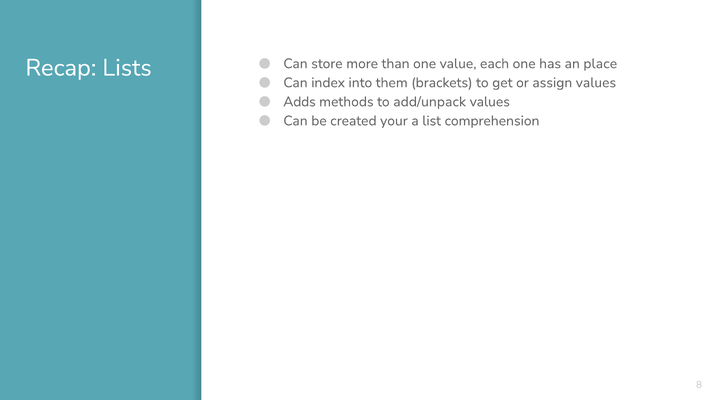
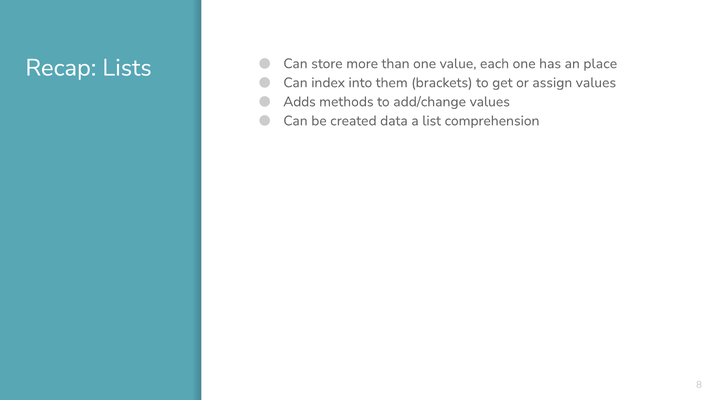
add/unpack: add/unpack -> add/change
your: your -> data
